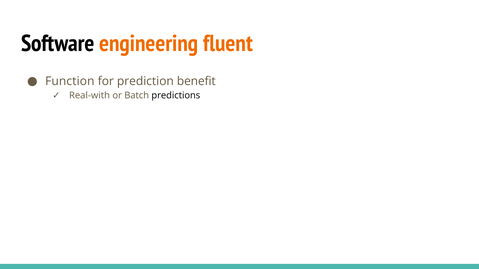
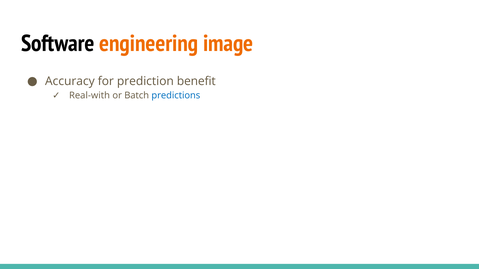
fluent: fluent -> image
Function: Function -> Accuracy
predictions colour: black -> blue
